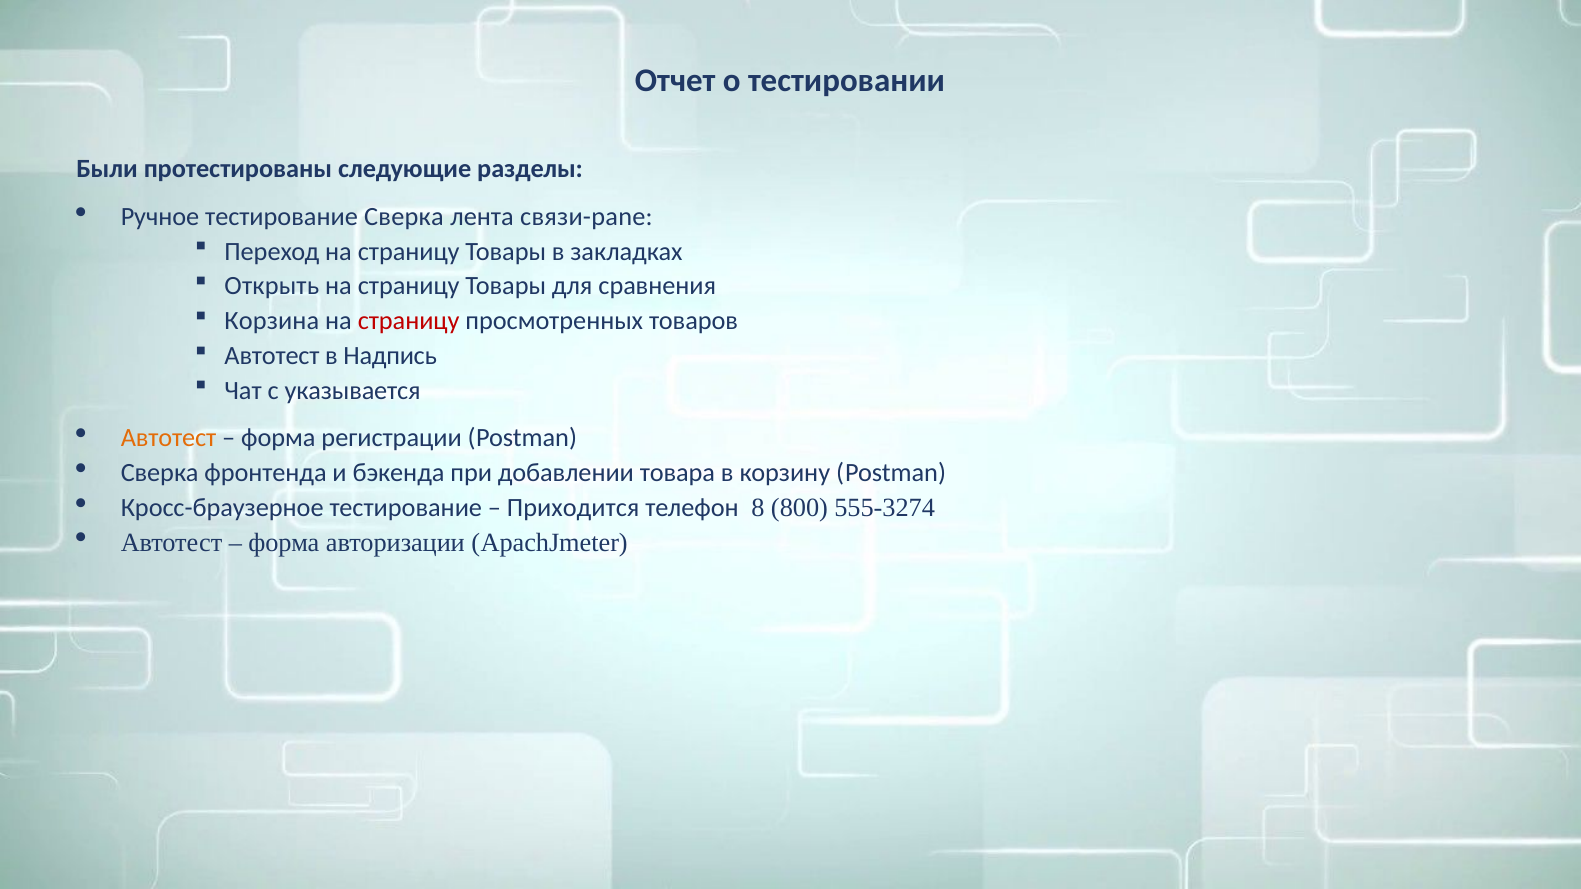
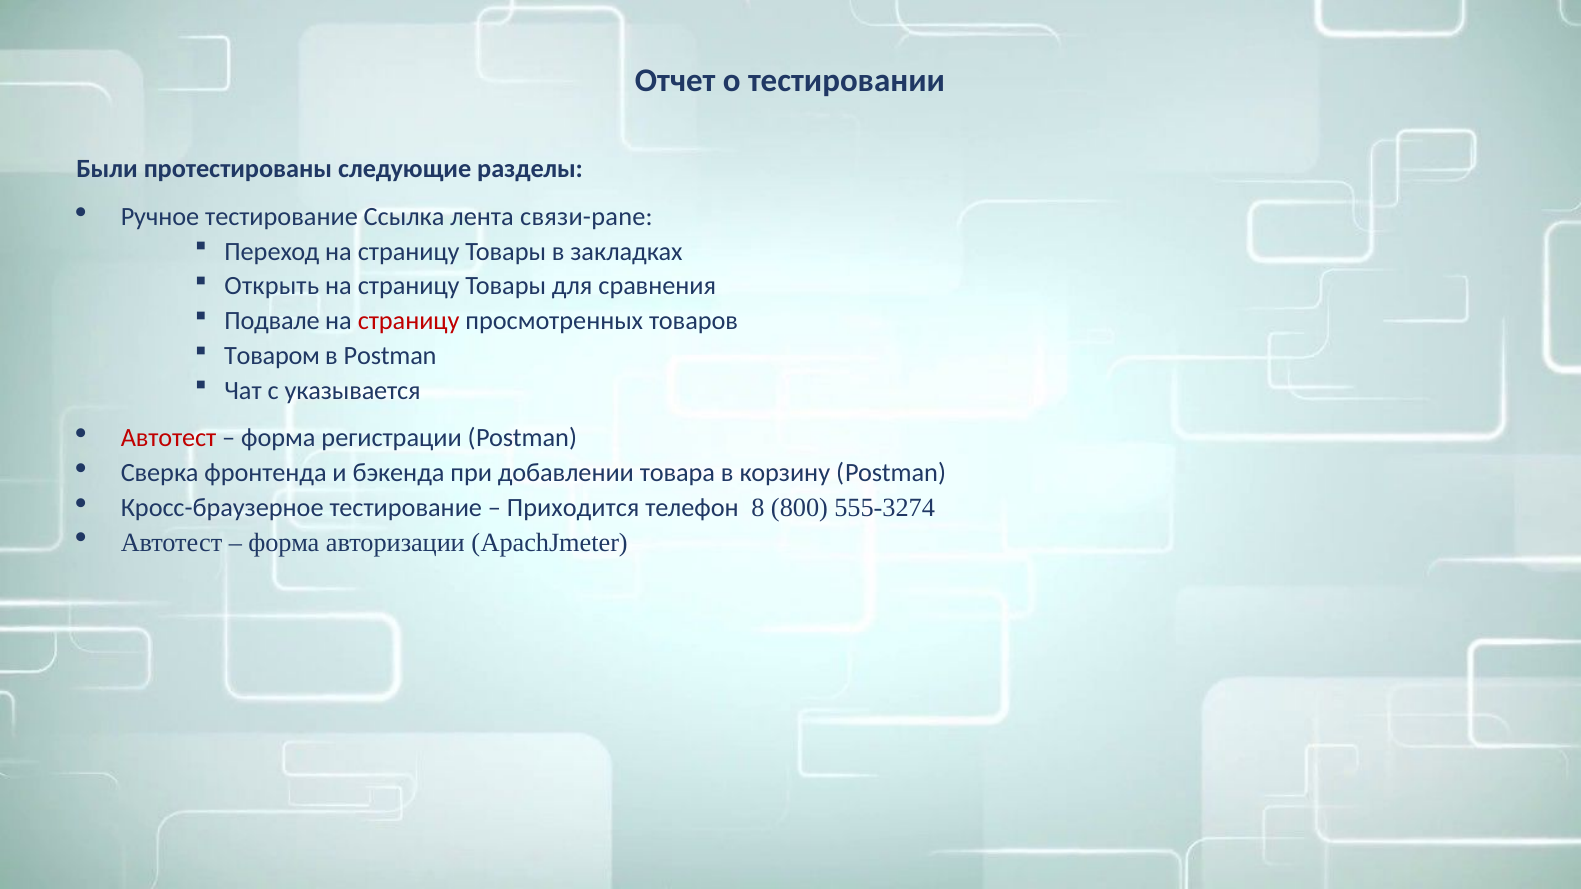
тестирование Сверка: Сверка -> Ссылка
Корзина: Корзина -> Подвале
Автотест at (272, 356): Автотест -> Товаром
в Надпись: Надпись -> Postman
Автотест at (169, 438) colour: orange -> red
